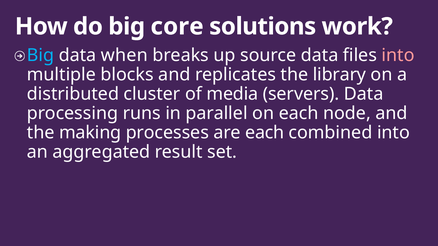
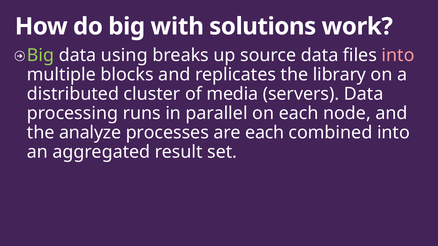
core: core -> with
Big at (41, 55) colour: light blue -> light green
when: when -> using
making: making -> analyze
